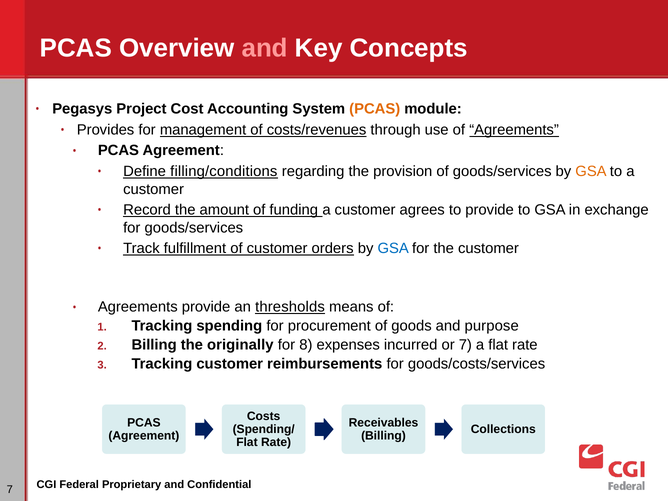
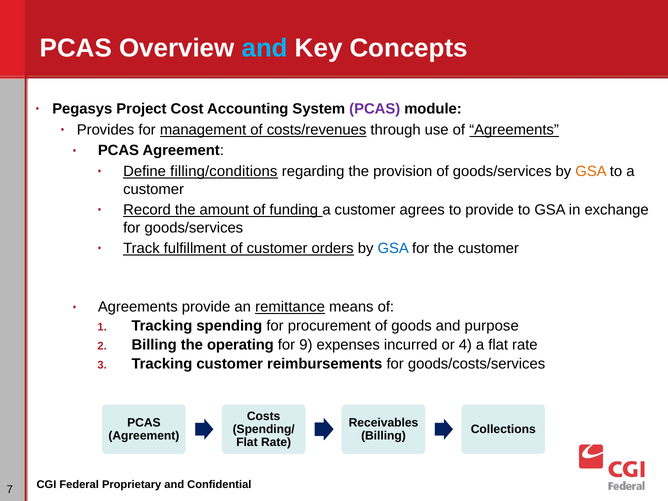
and at (265, 48) colour: pink -> light blue
PCAS at (375, 109) colour: orange -> purple
thresholds: thresholds -> remittance
originally: originally -> operating
8: 8 -> 9
or 7: 7 -> 4
